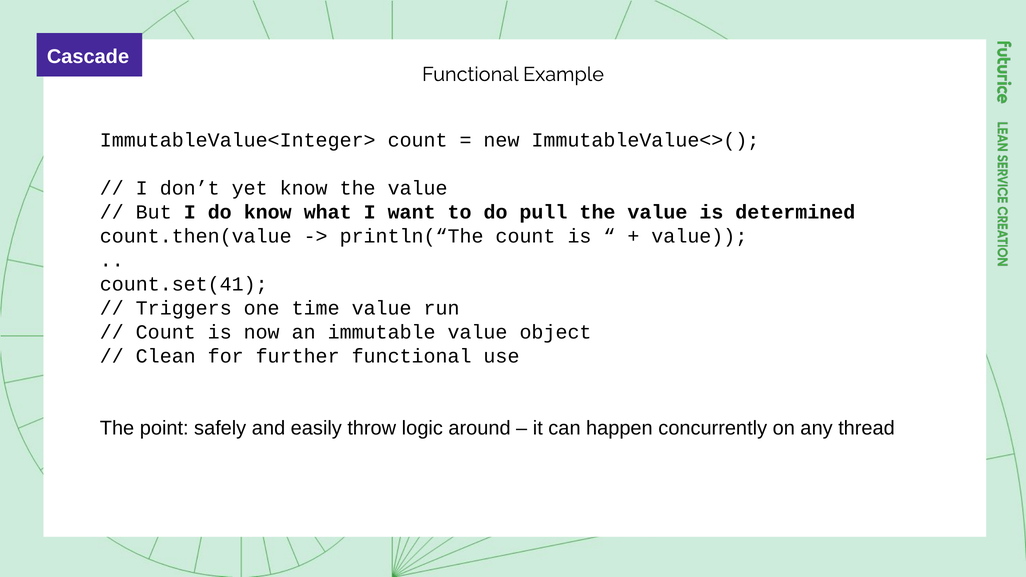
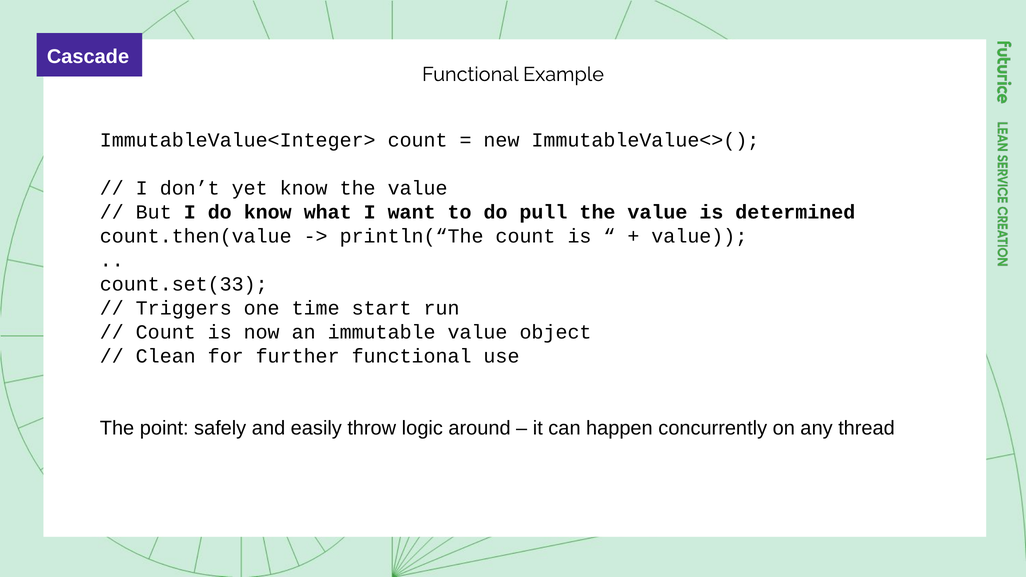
count.set(41: count.set(41 -> count.set(33
time value: value -> start
